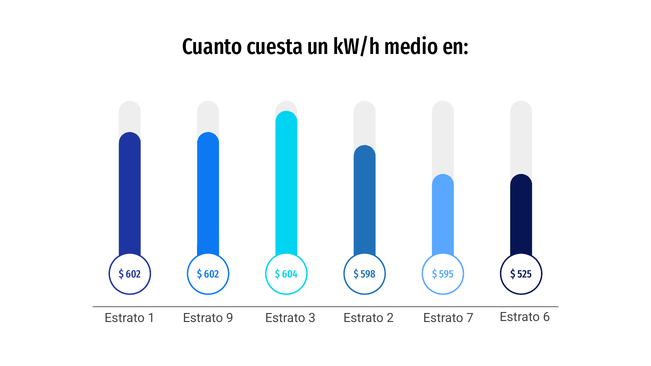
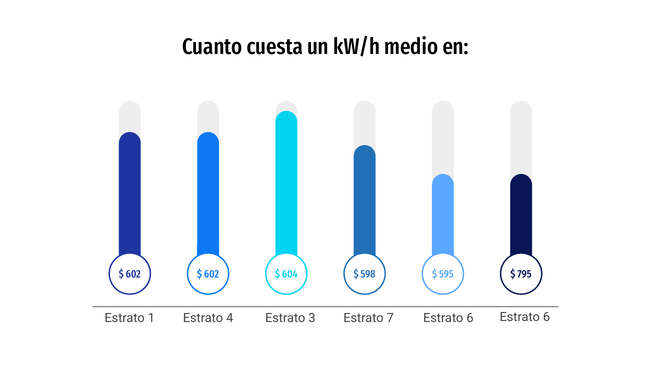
525: 525 -> 795
2: 2 -> 7
7 at (470, 318): 7 -> 6
9: 9 -> 4
